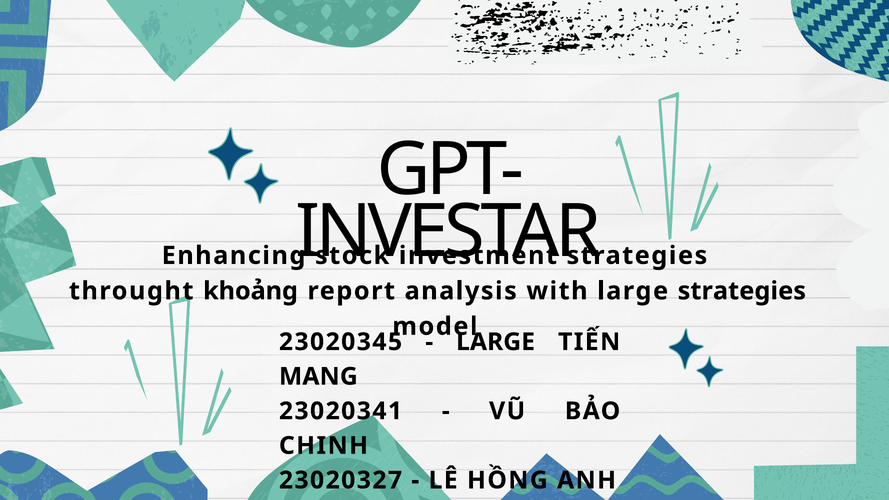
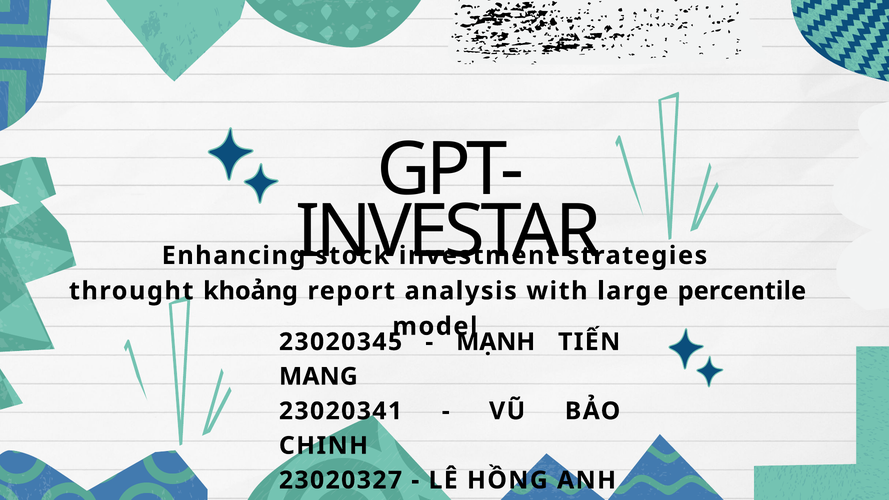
large strategies: strategies -> percentile
LARGE at (496, 342): LARGE -> MẠNH
